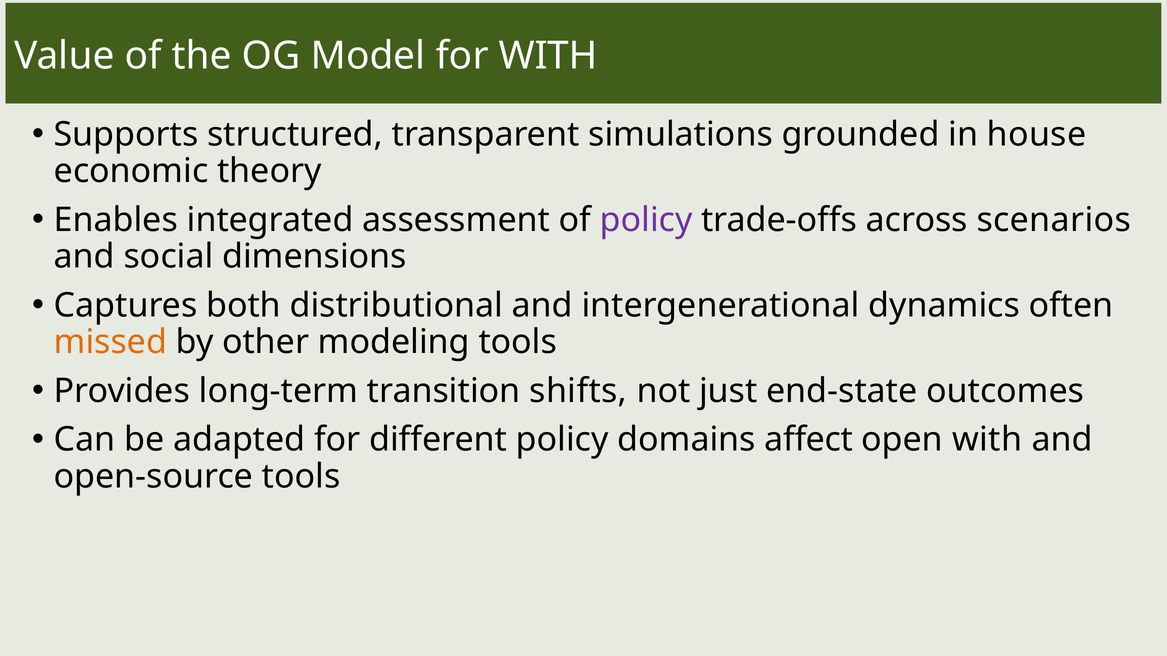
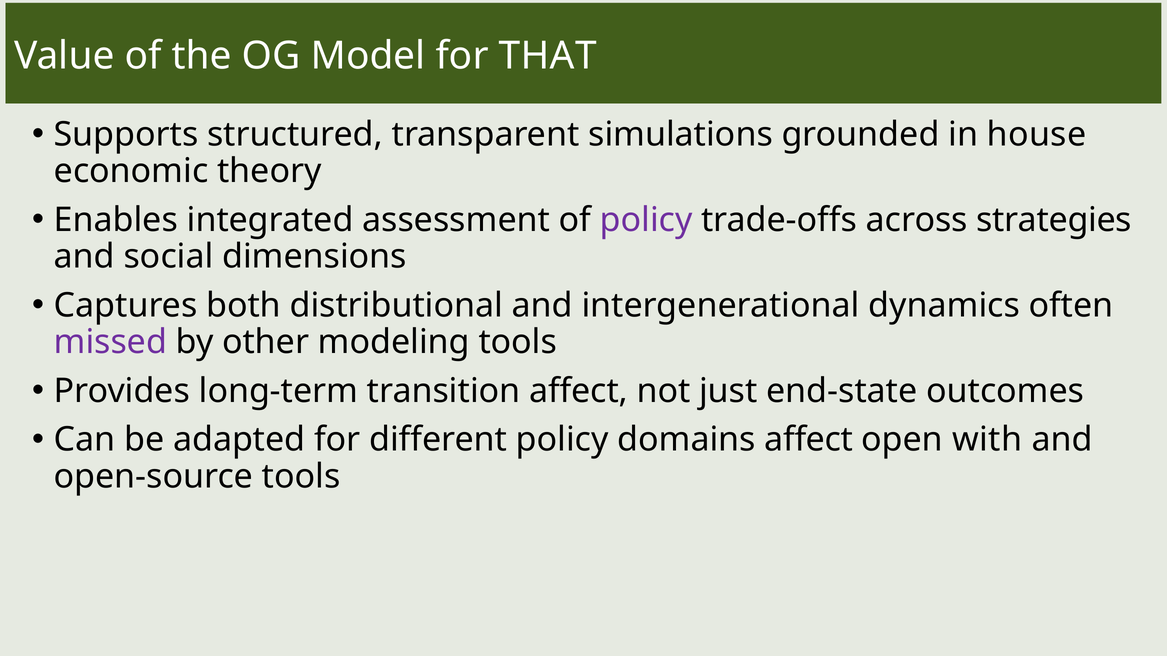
for WITH: WITH -> THAT
scenarios: scenarios -> strategies
missed colour: orange -> purple
transition shifts: shifts -> affect
